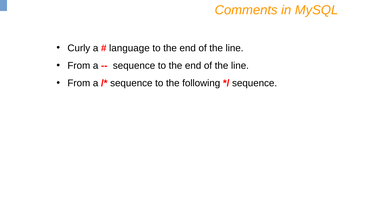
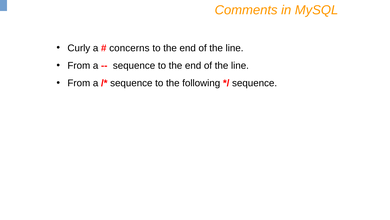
language: language -> concerns
